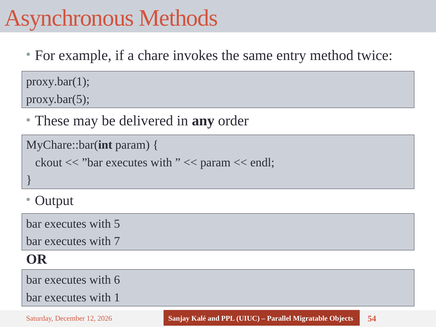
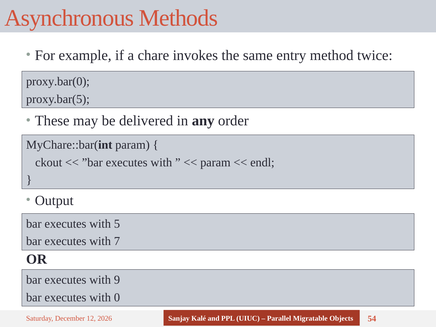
proxy.bar(1: proxy.bar(1 -> proxy.bar(0
6: 6 -> 9
1: 1 -> 0
